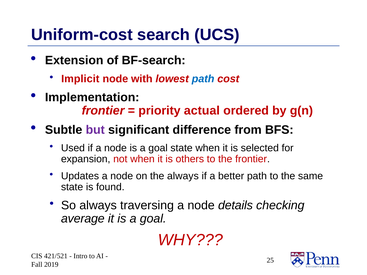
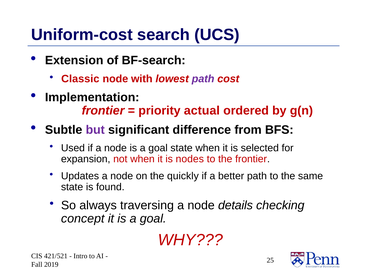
Implicit: Implicit -> Classic
path at (203, 79) colour: blue -> purple
others: others -> nodes
the always: always -> quickly
average: average -> concept
